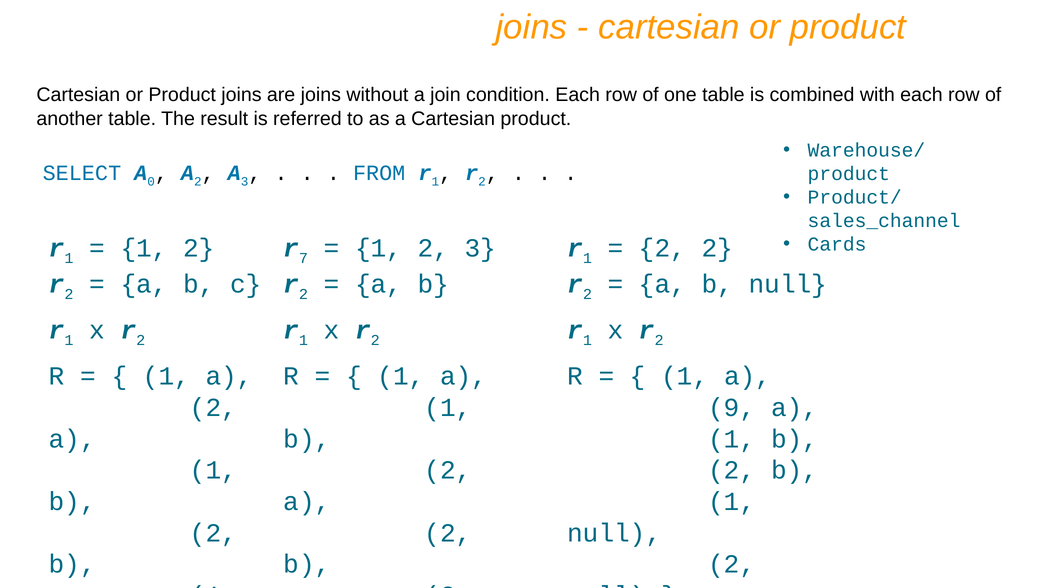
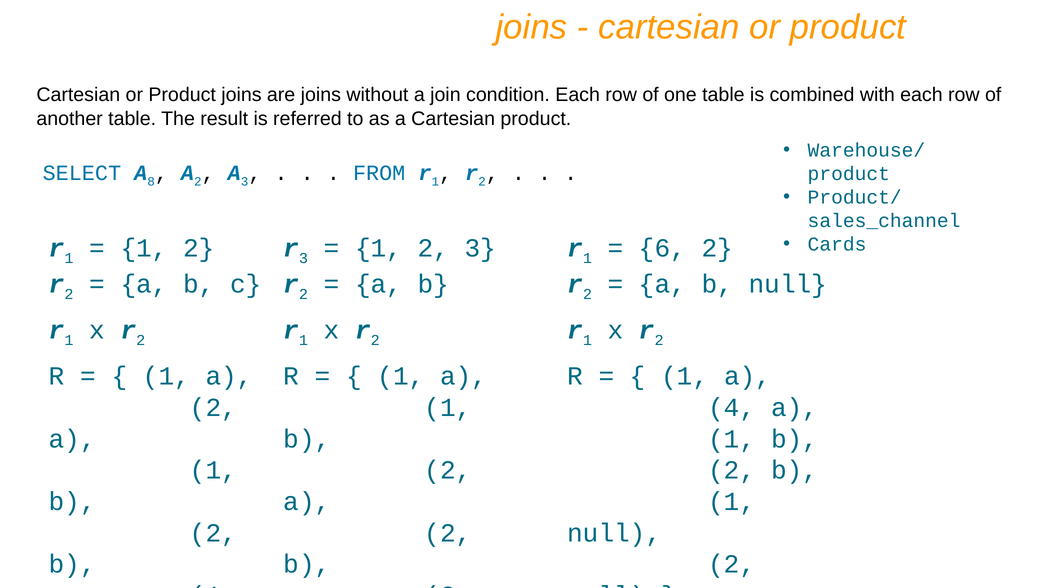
0: 0 -> 8
r 7: 7 -> 3
2 at (662, 248): 2 -> 6
9 at (732, 407): 9 -> 4
